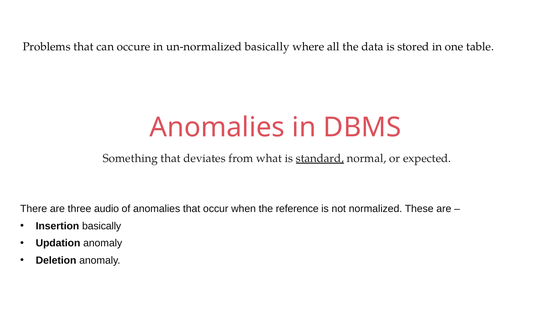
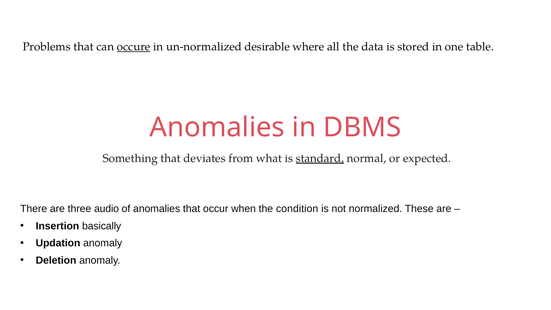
occure underline: none -> present
un-normalized basically: basically -> desirable
reference: reference -> condition
